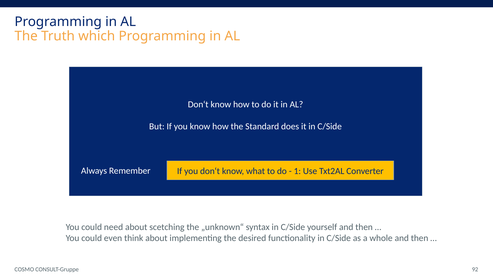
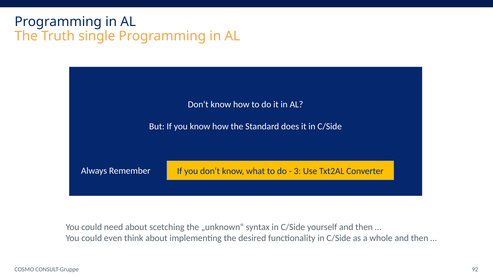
which: which -> single
1: 1 -> 3
